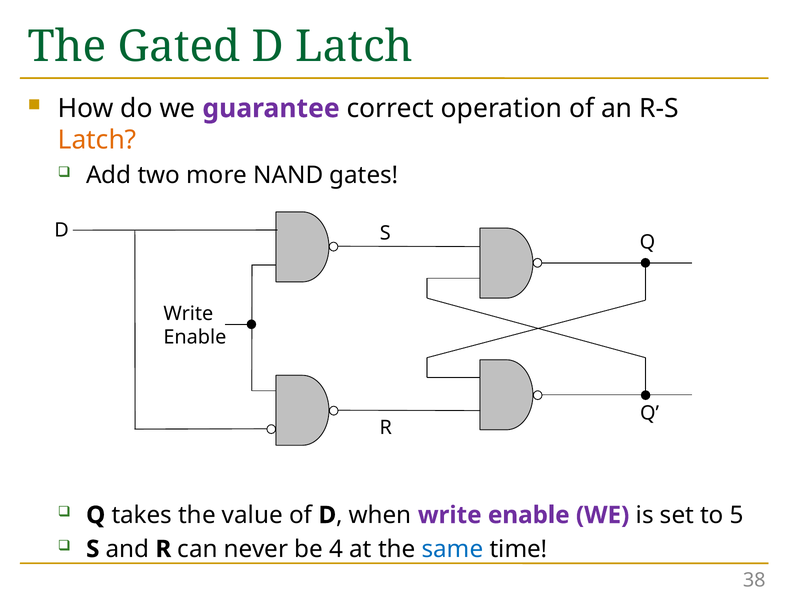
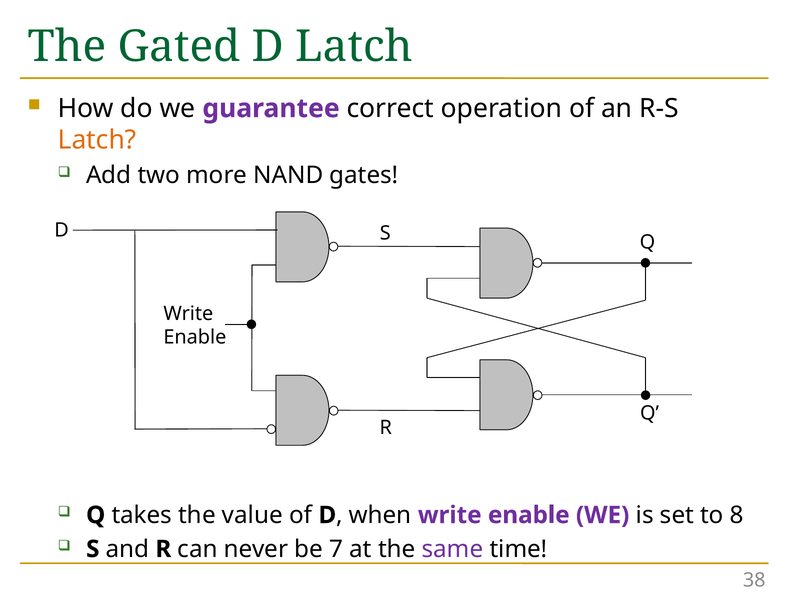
5: 5 -> 8
4: 4 -> 7
same colour: blue -> purple
